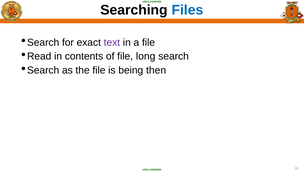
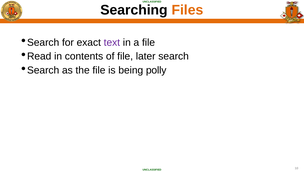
Files colour: blue -> orange
long: long -> later
then: then -> polly
